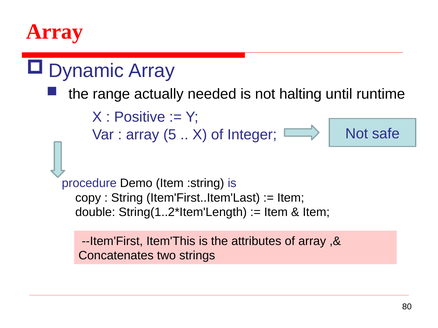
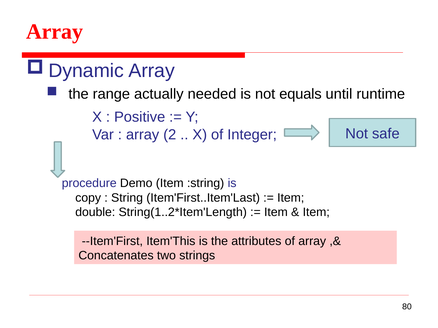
halting: halting -> equals
5: 5 -> 2
